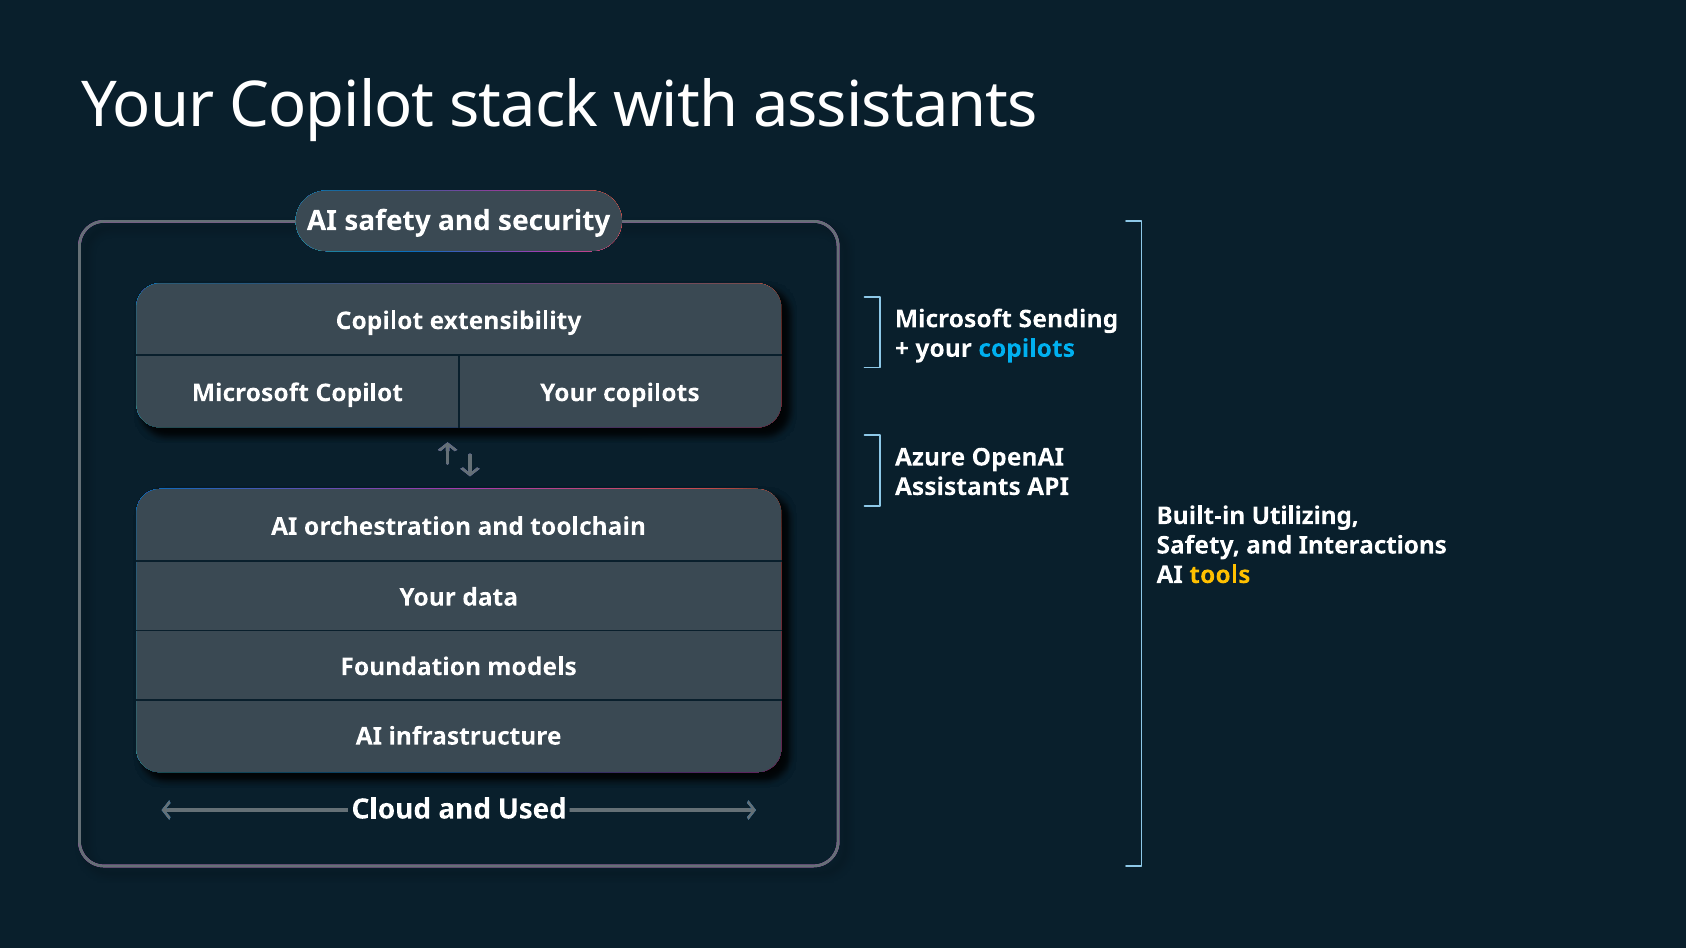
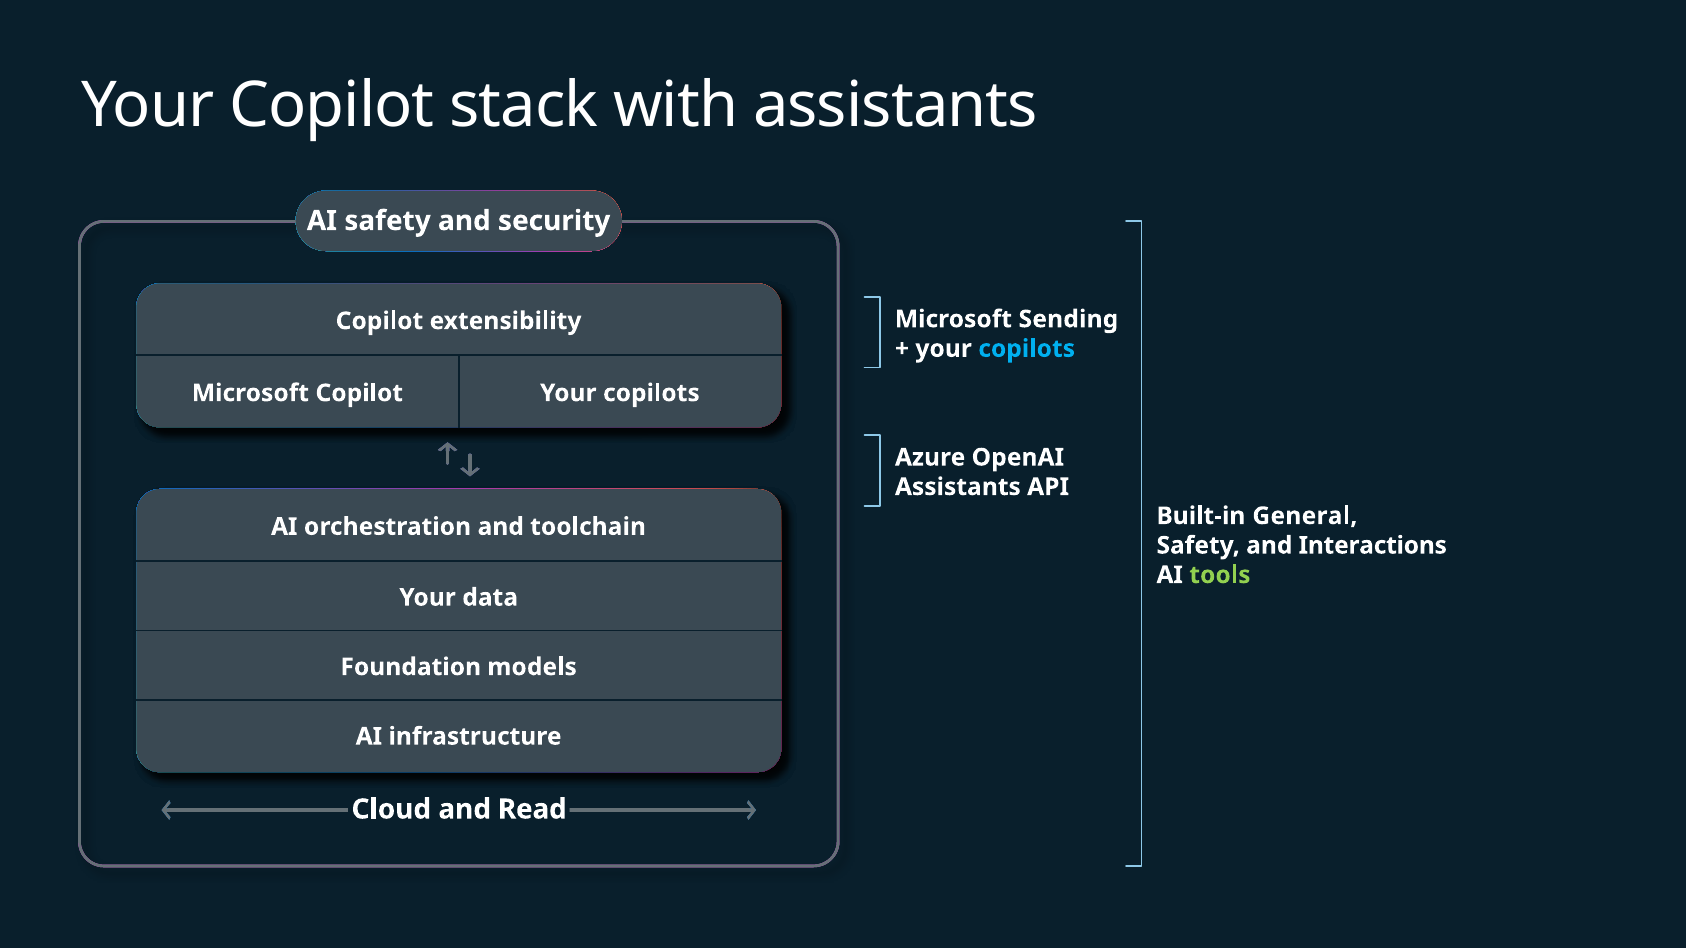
Utilizing: Utilizing -> General
tools colour: yellow -> light green
Used: Used -> Read
